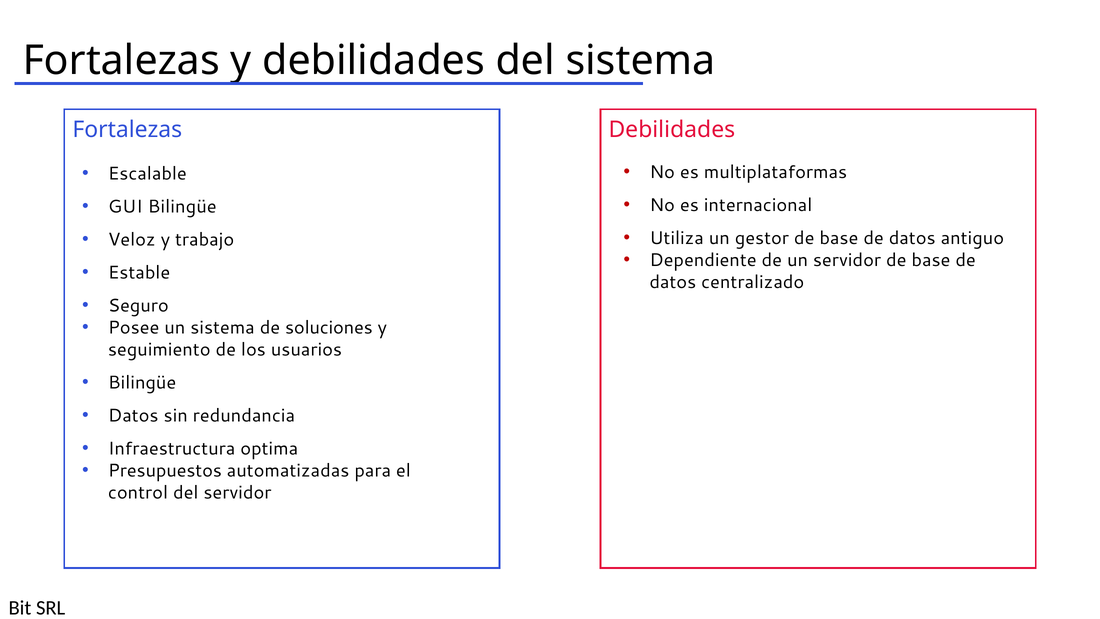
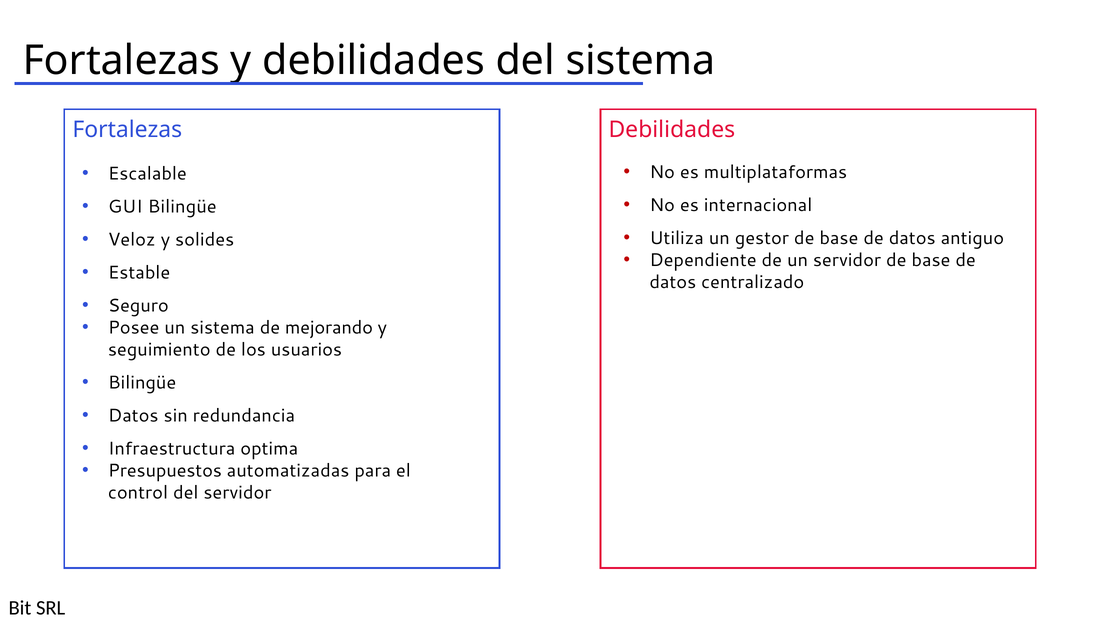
trabajo: trabajo -> solides
soluciones: soluciones -> mejorando
